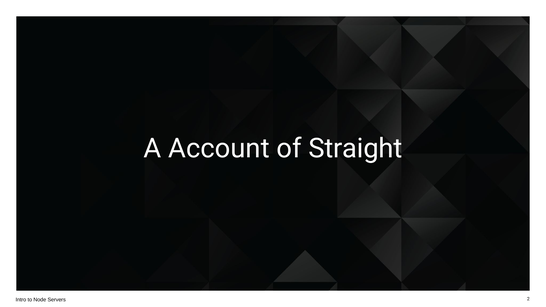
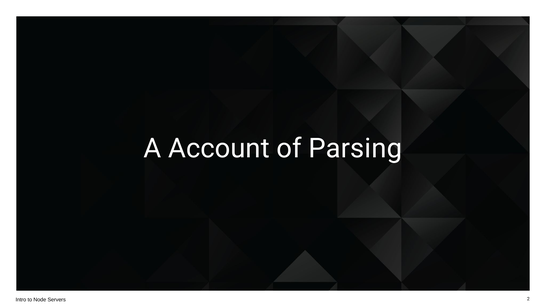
Straight: Straight -> Parsing
